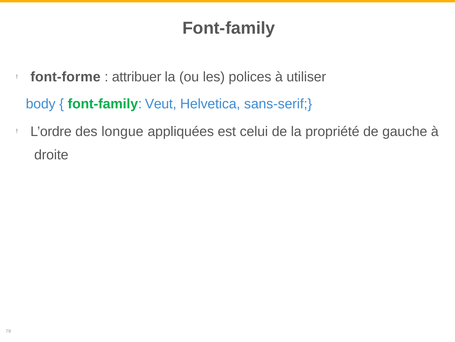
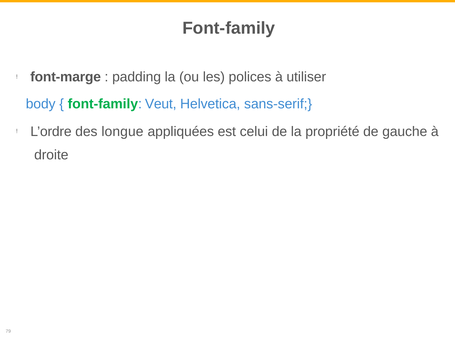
font-forme: font-forme -> font-marge
attribuer: attribuer -> padding
